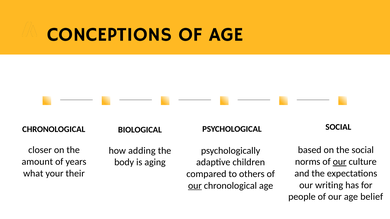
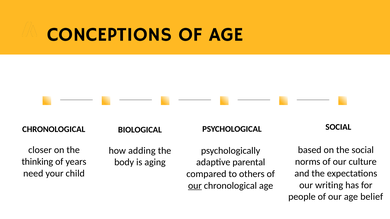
amount: amount -> thinking
our at (340, 162) underline: present -> none
children: children -> parental
what: what -> need
their: their -> child
